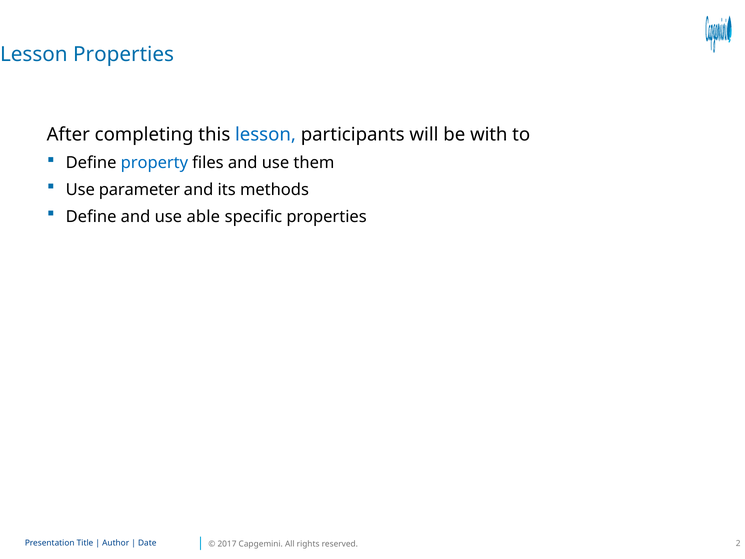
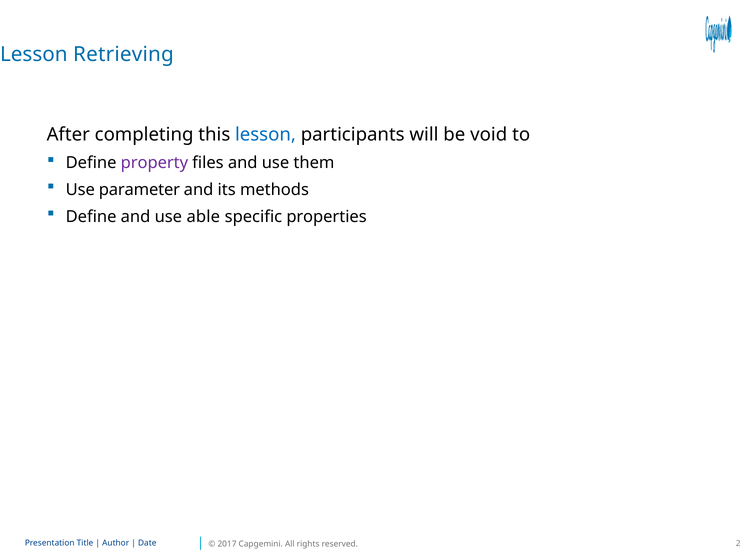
Lesson Properties: Properties -> Retrieving
with: with -> void
property colour: blue -> purple
